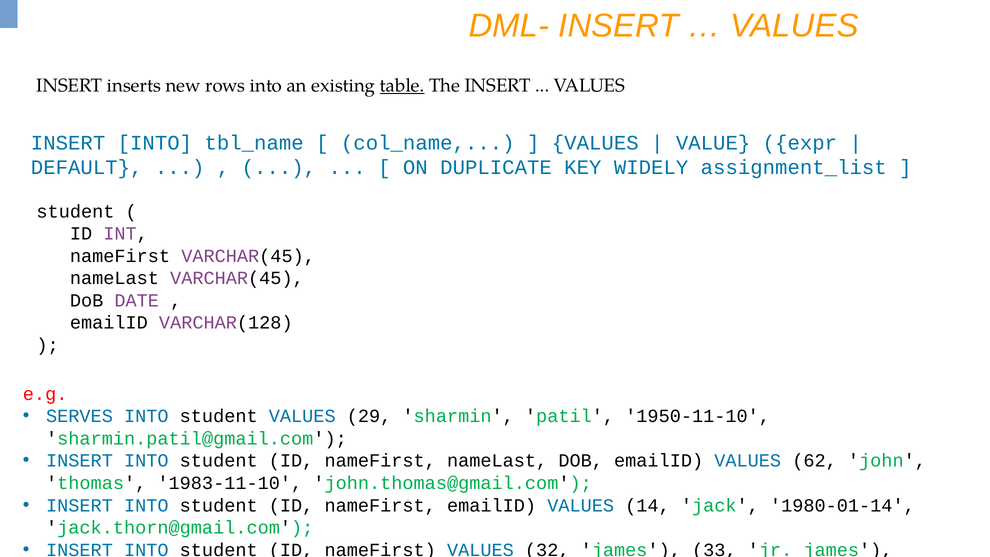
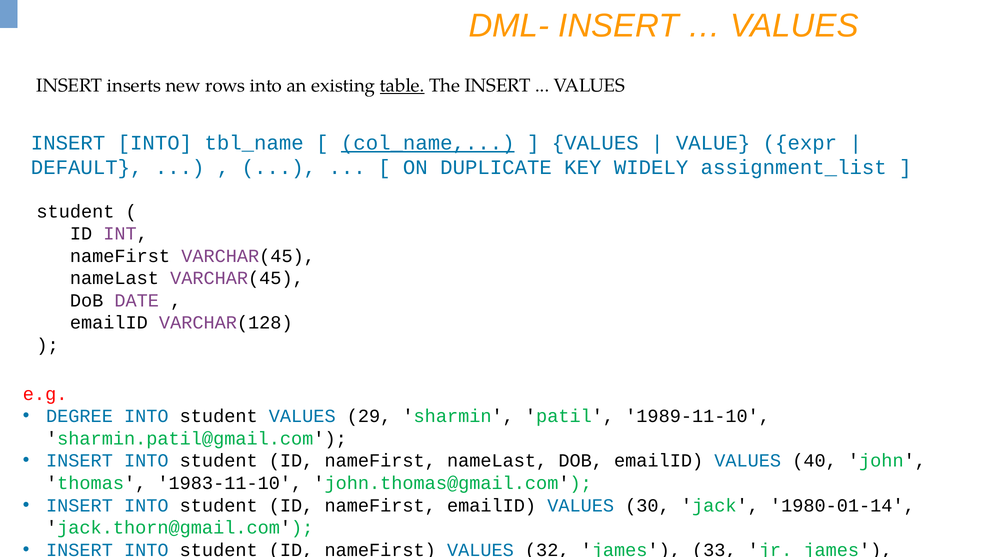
col_name underline: none -> present
SERVES: SERVES -> DEGREE
1950-11-10: 1950-11-10 -> 1989-11-10
62: 62 -> 40
14: 14 -> 30
